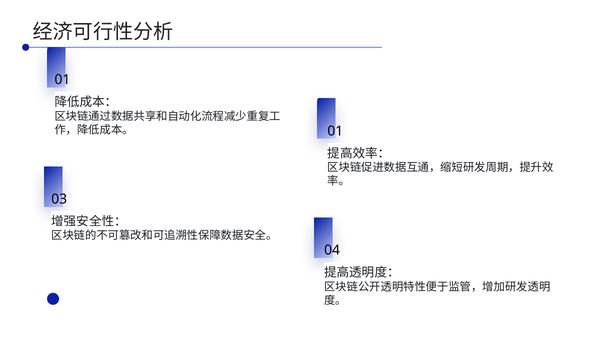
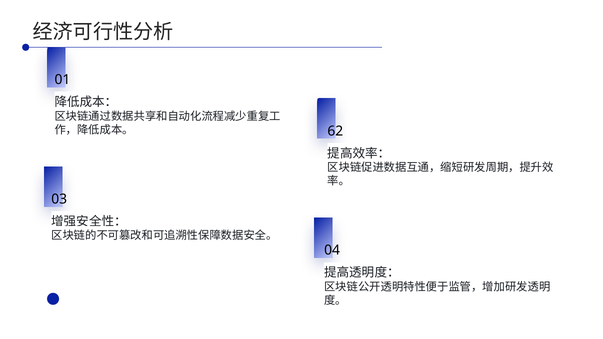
01 at (335, 131): 01 -> 62
